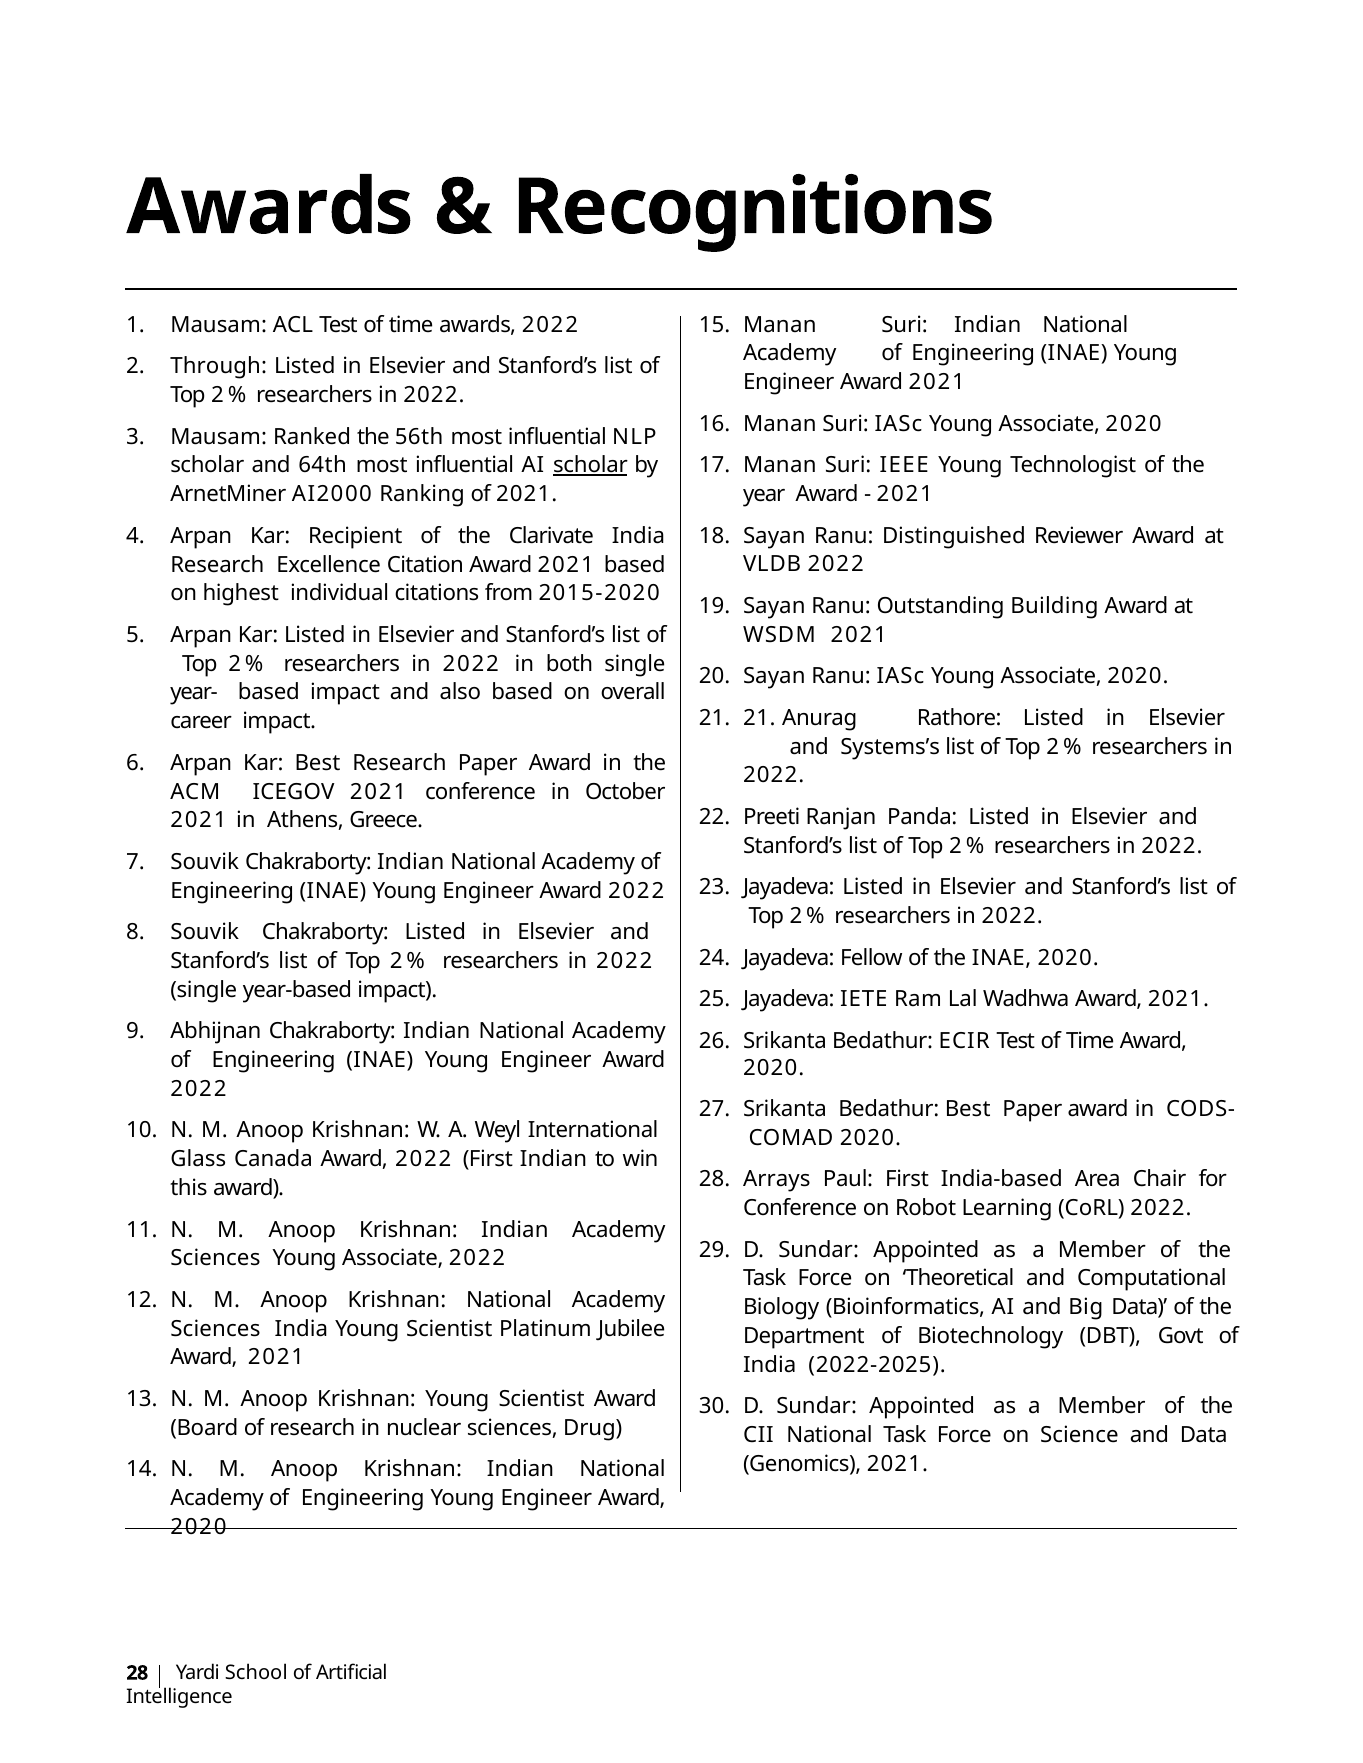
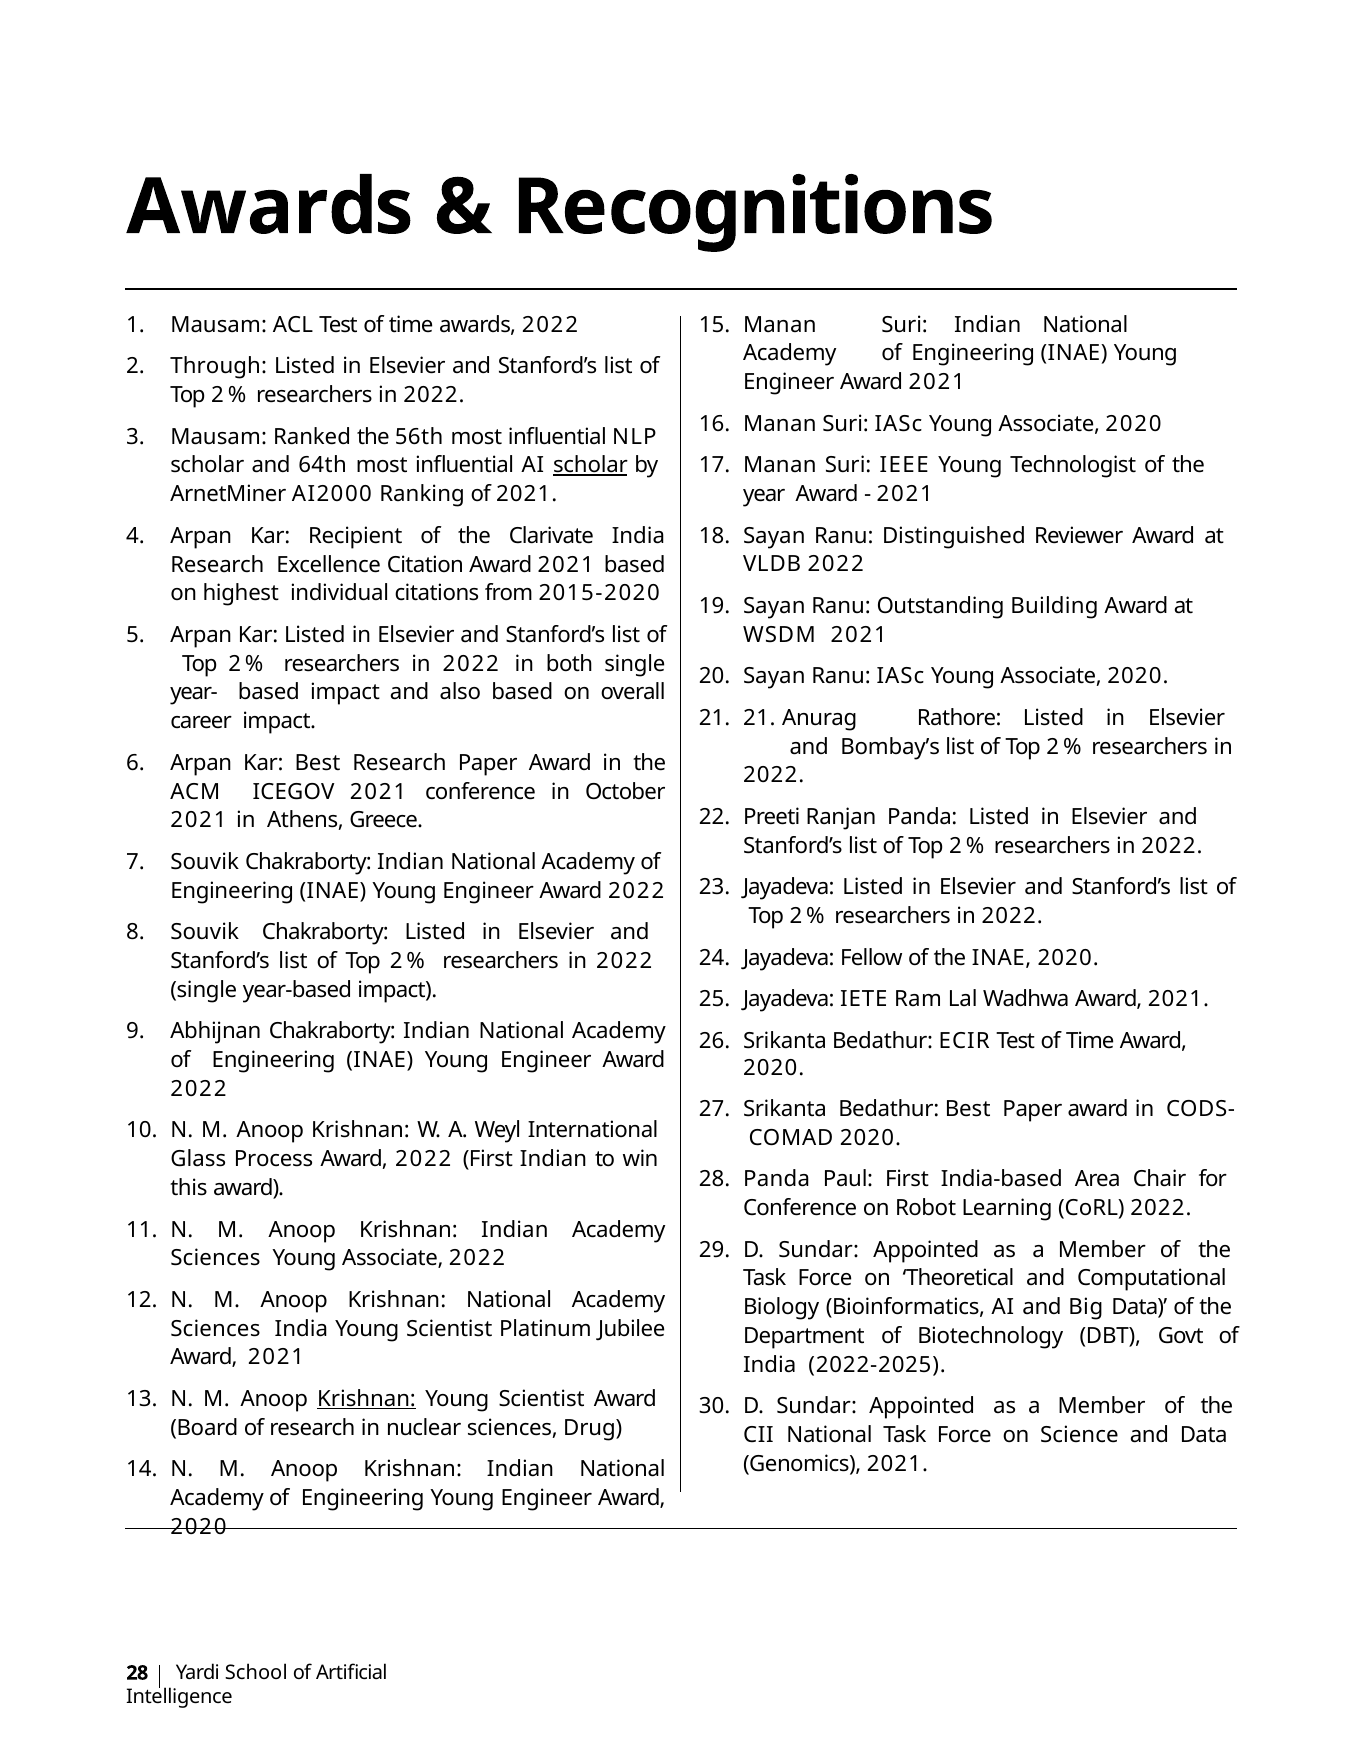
Systems’s: Systems’s -> Bombay’s
Canada: Canada -> Process
28 Arrays: Arrays -> Panda
Krishnan at (367, 1400) underline: none -> present
